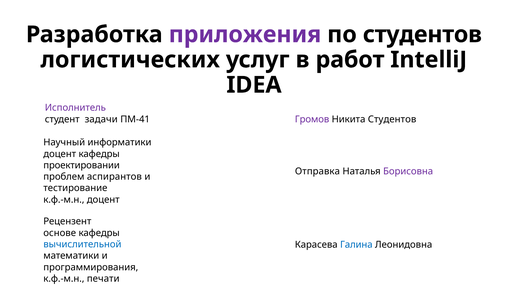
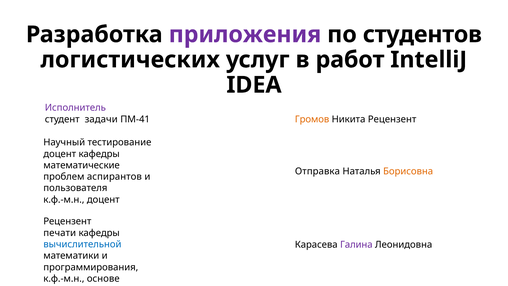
Громов colour: purple -> orange
Никита Студентов: Студентов -> Рецензент
информатики: информатики -> тестирование
проектировании: проектировании -> математические
Борисовна colour: purple -> orange
тестирование: тестирование -> пользователя
основе: основе -> печати
Галина colour: blue -> purple
печати: печати -> основе
